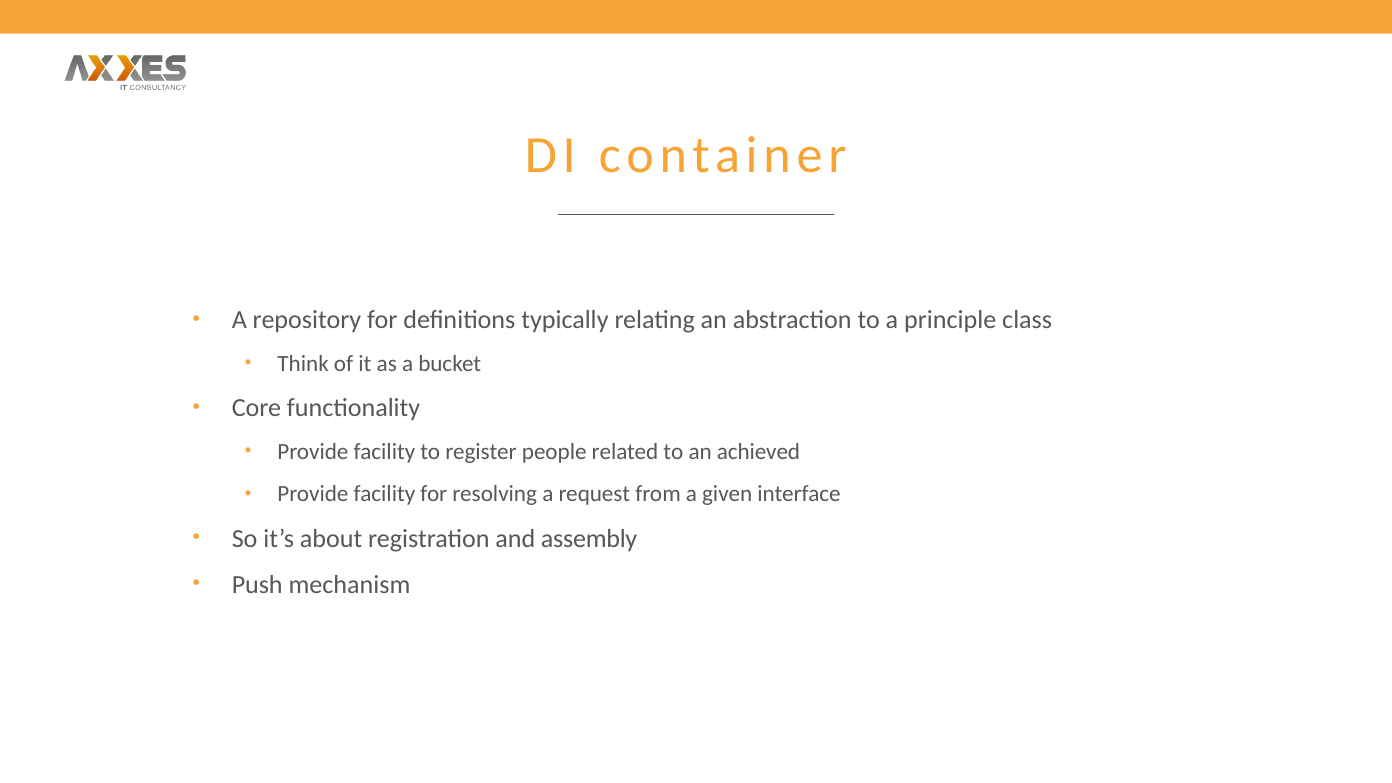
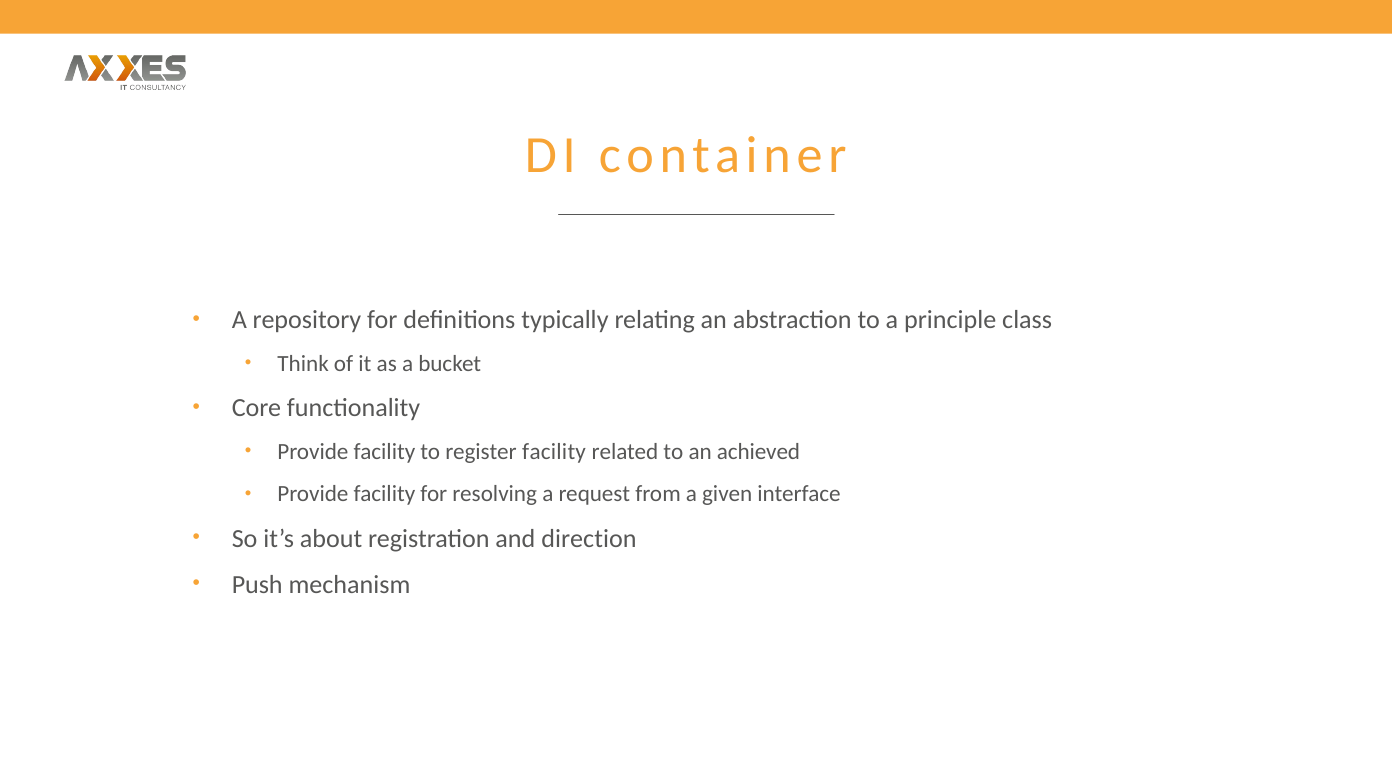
register people: people -> facility
assembly: assembly -> direction
